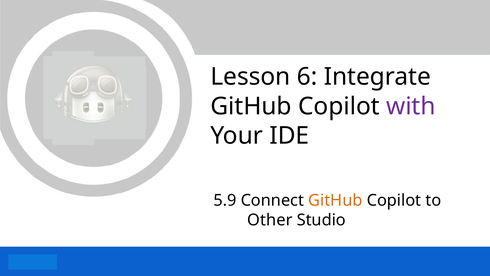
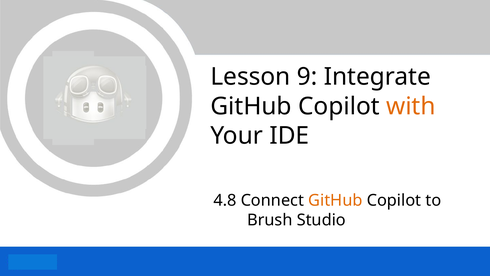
6: 6 -> 9
with colour: purple -> orange
5.9: 5.9 -> 4.8
Other: Other -> Brush
